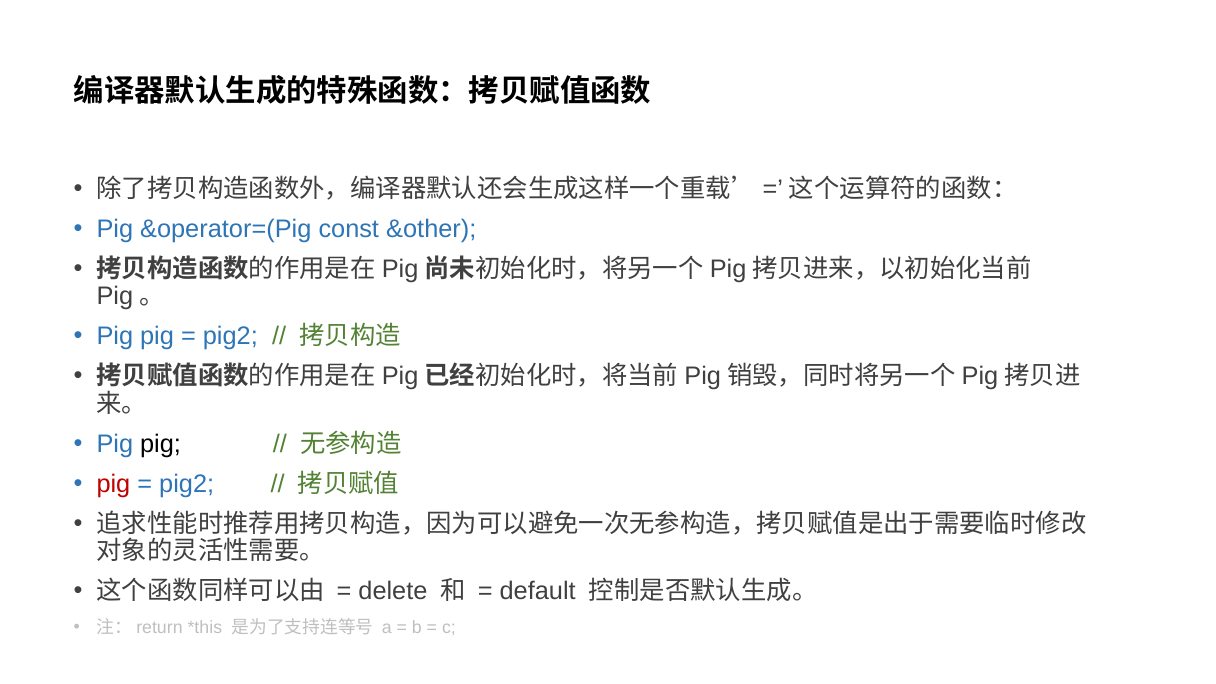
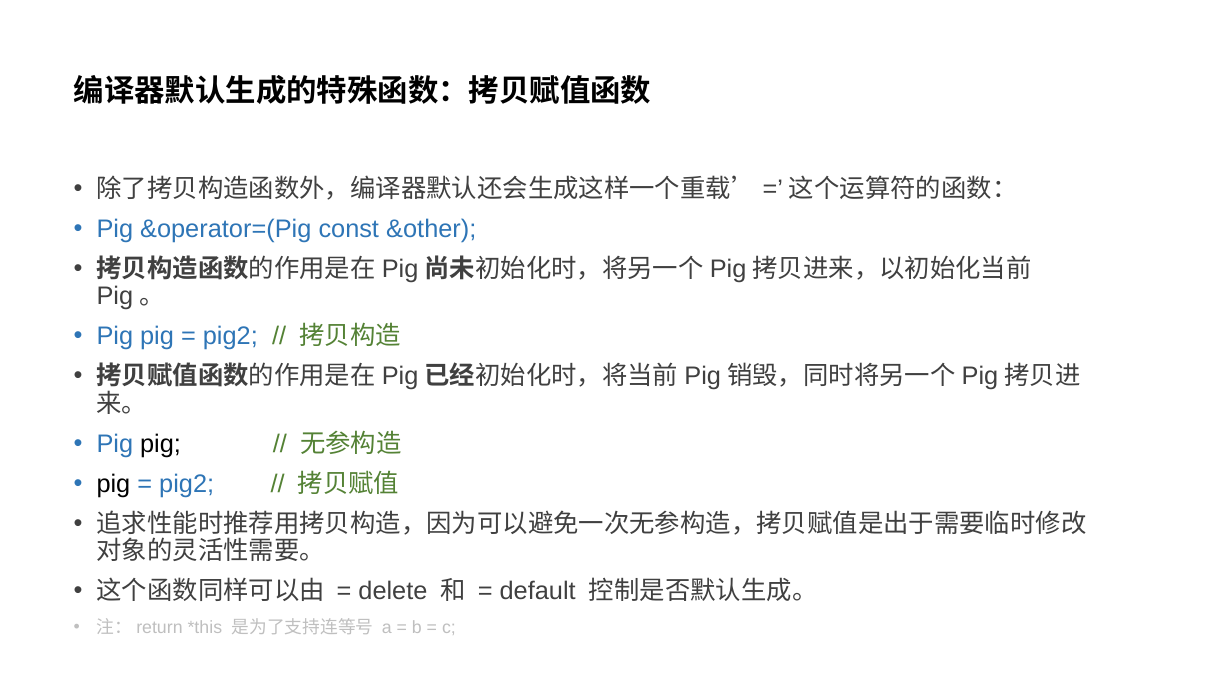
pig at (113, 484) colour: red -> black
